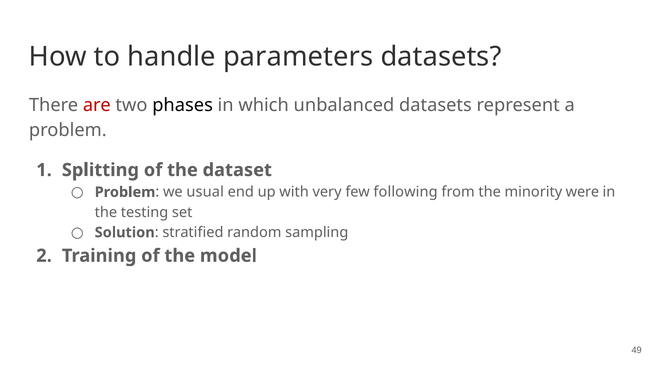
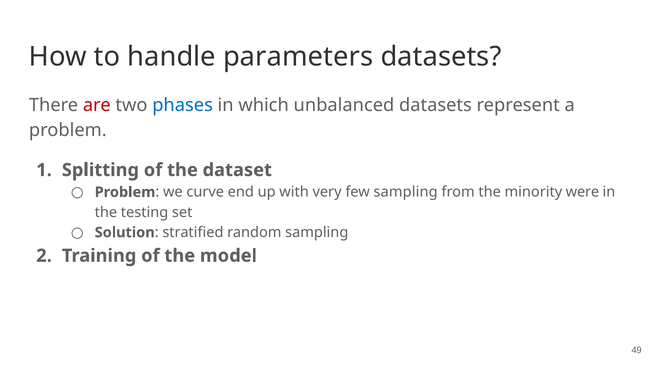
phases colour: black -> blue
usual: usual -> curve
few following: following -> sampling
